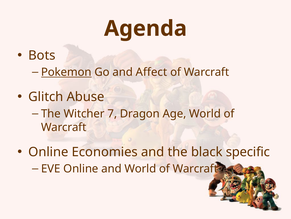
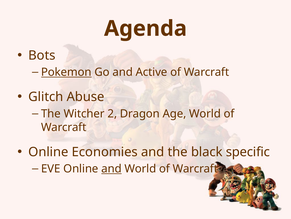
Affect: Affect -> Active
7: 7 -> 2
and at (111, 168) underline: none -> present
